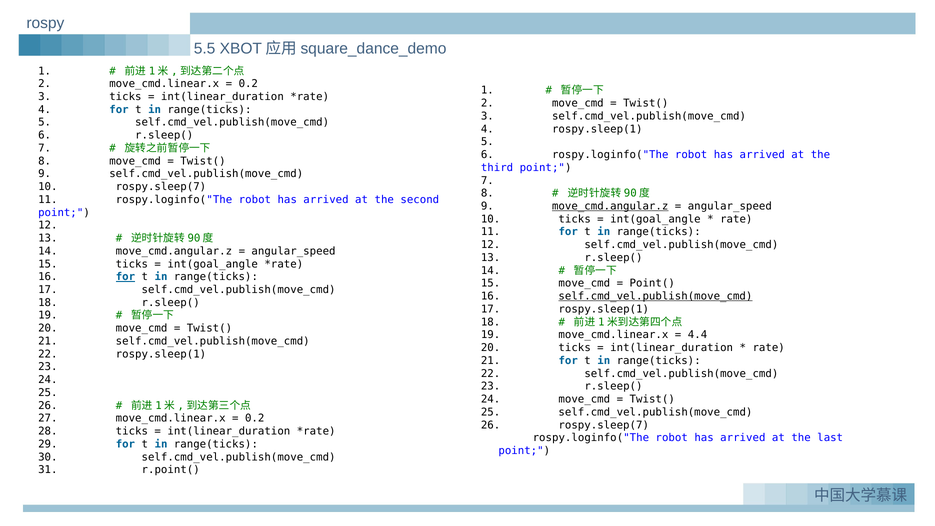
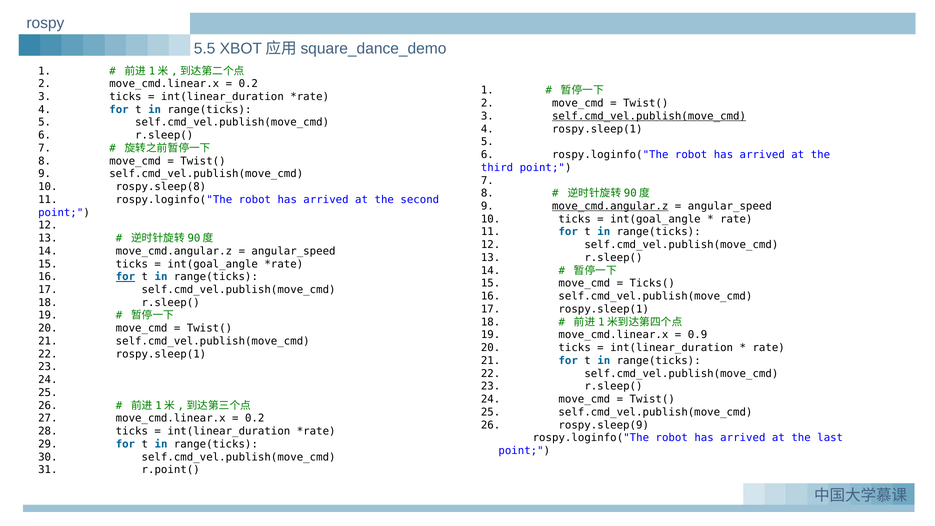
self.cmd_vel.publish(move_cmd at (649, 116) underline: none -> present
10 rospy.sleep(7: rospy.sleep(7 -> rospy.sleep(8
Point(: Point( -> Ticks(
self.cmd_vel.publish(move_cmd at (655, 296) underline: present -> none
4.4: 4.4 -> 0.9
26 rospy.sleep(7: rospy.sleep(7 -> rospy.sleep(9
